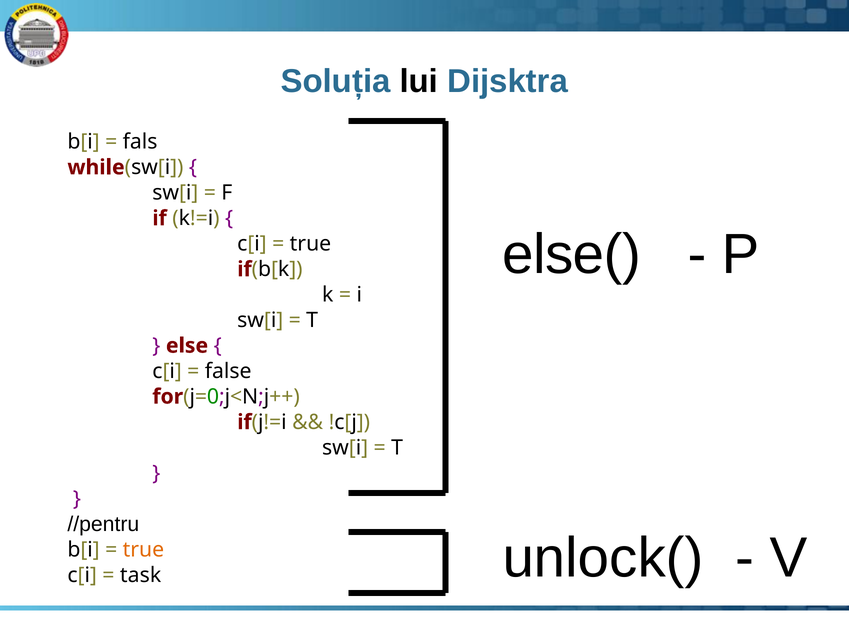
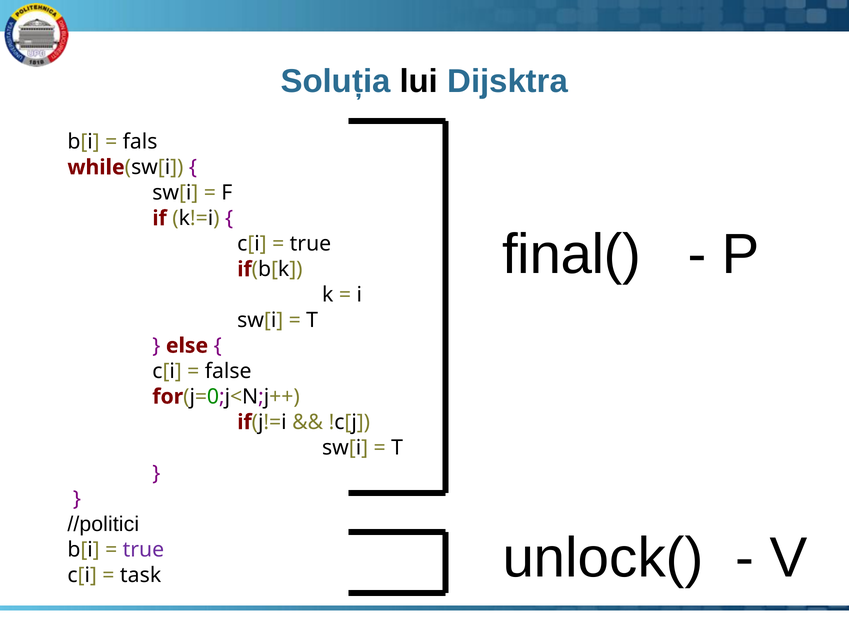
else(: else( -> final(
//pentru: //pentru -> //politici
true at (143, 549) colour: orange -> purple
